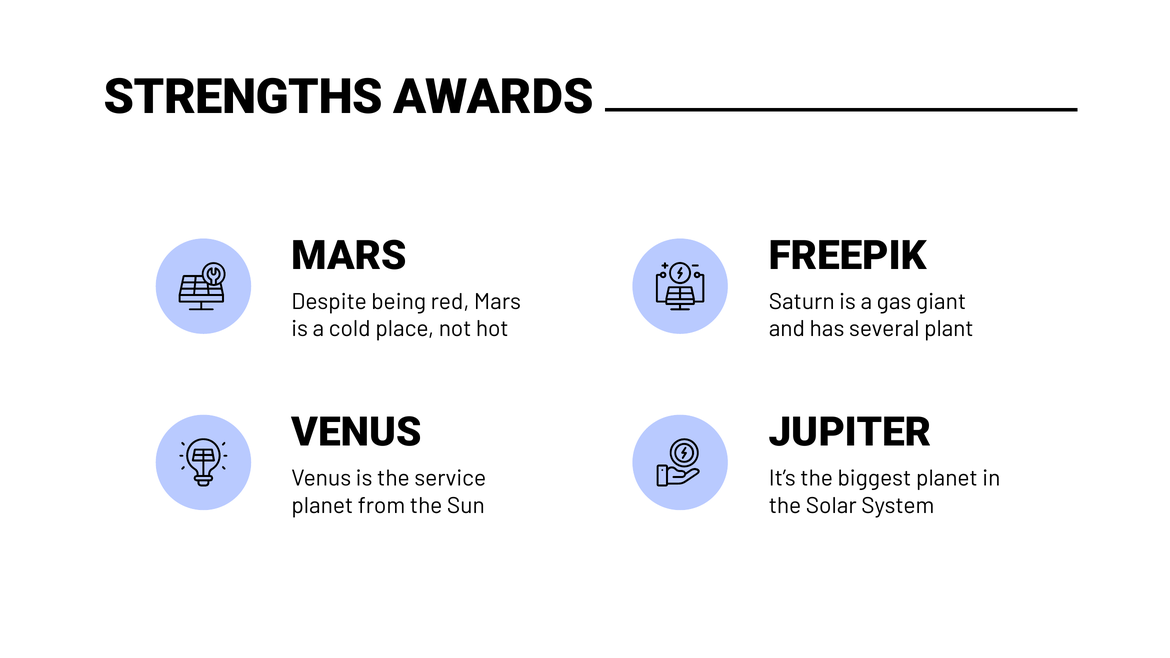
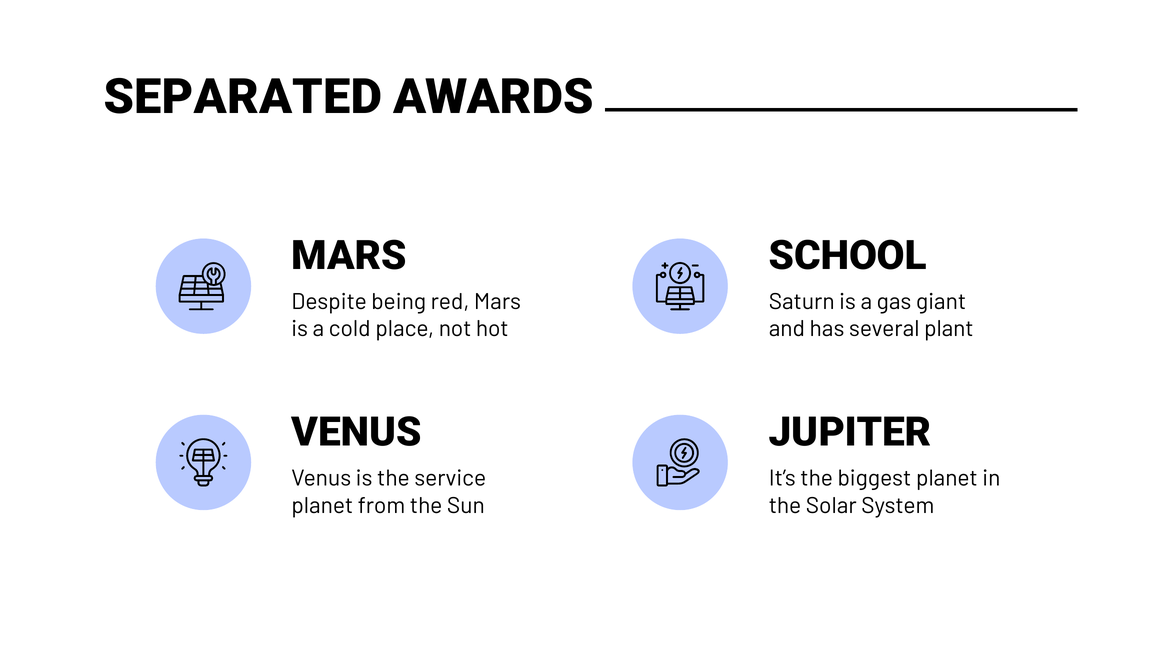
STRENGTHS: STRENGTHS -> SEPARATED
FREEPIK: FREEPIK -> SCHOOL
